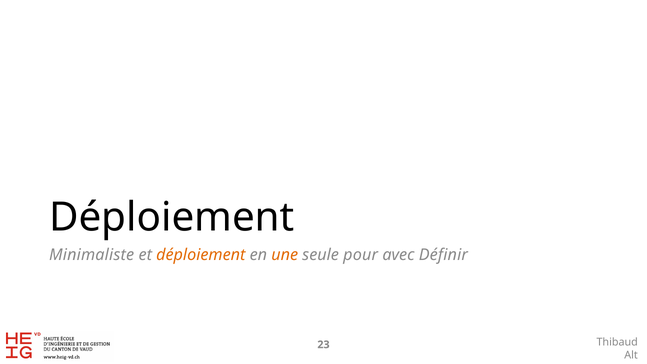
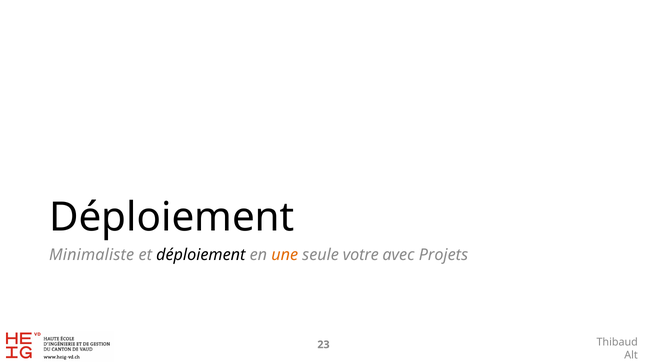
déploiement at (201, 255) colour: orange -> black
pour: pour -> votre
Définir: Définir -> Projets
